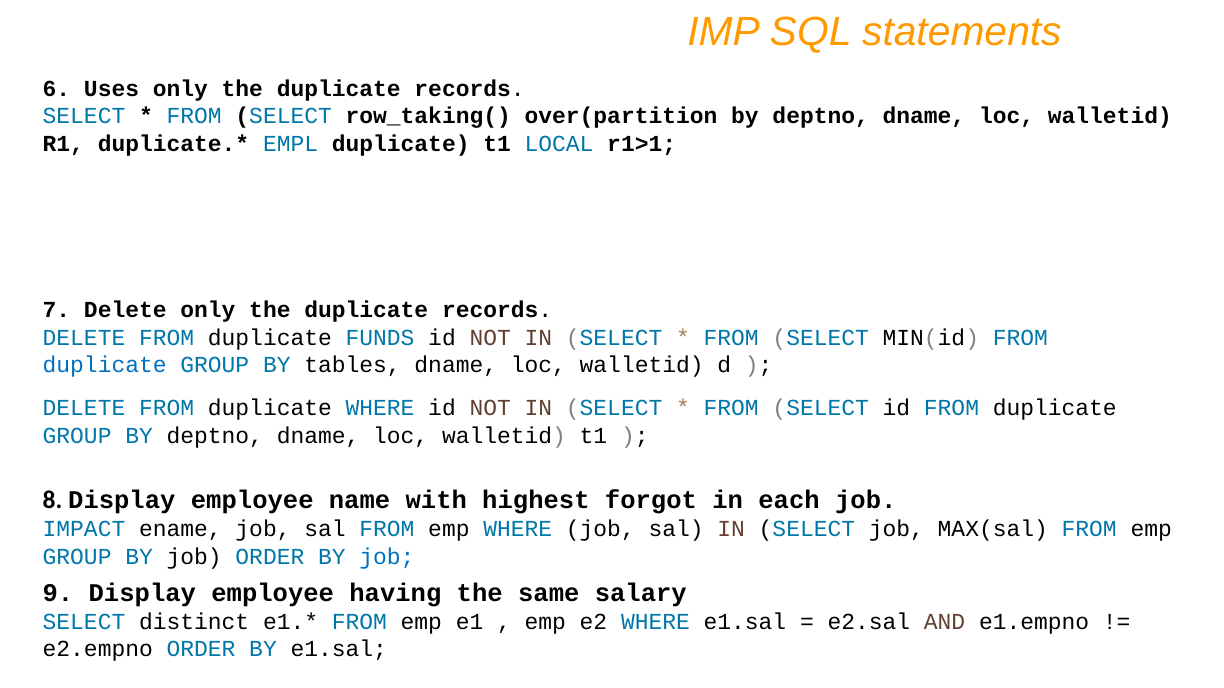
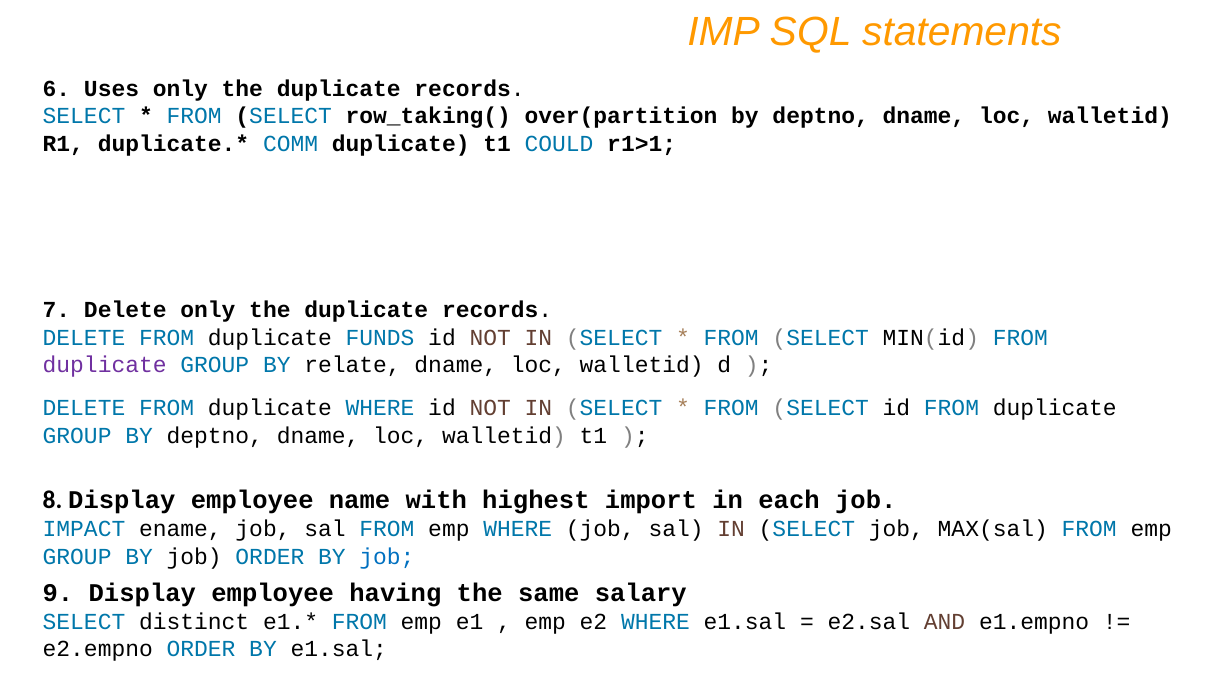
EMPL: EMPL -> COMM
LOCAL: LOCAL -> COULD
duplicate at (105, 365) colour: blue -> purple
tables: tables -> relate
forgot: forgot -> import
